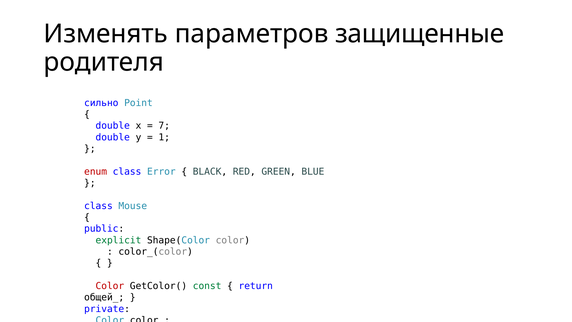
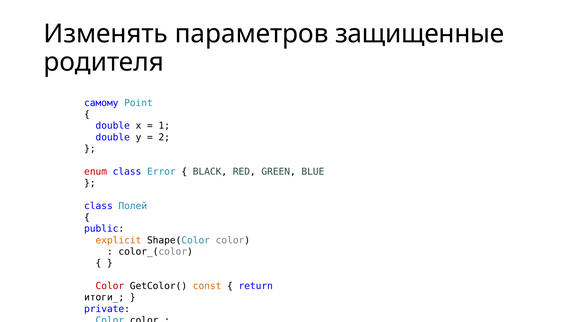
сильно: сильно -> самому
7: 7 -> 1
1: 1 -> 2
Mouse: Mouse -> Полей
explicit colour: green -> orange
const colour: green -> orange
общей_: общей_ -> итоги_
